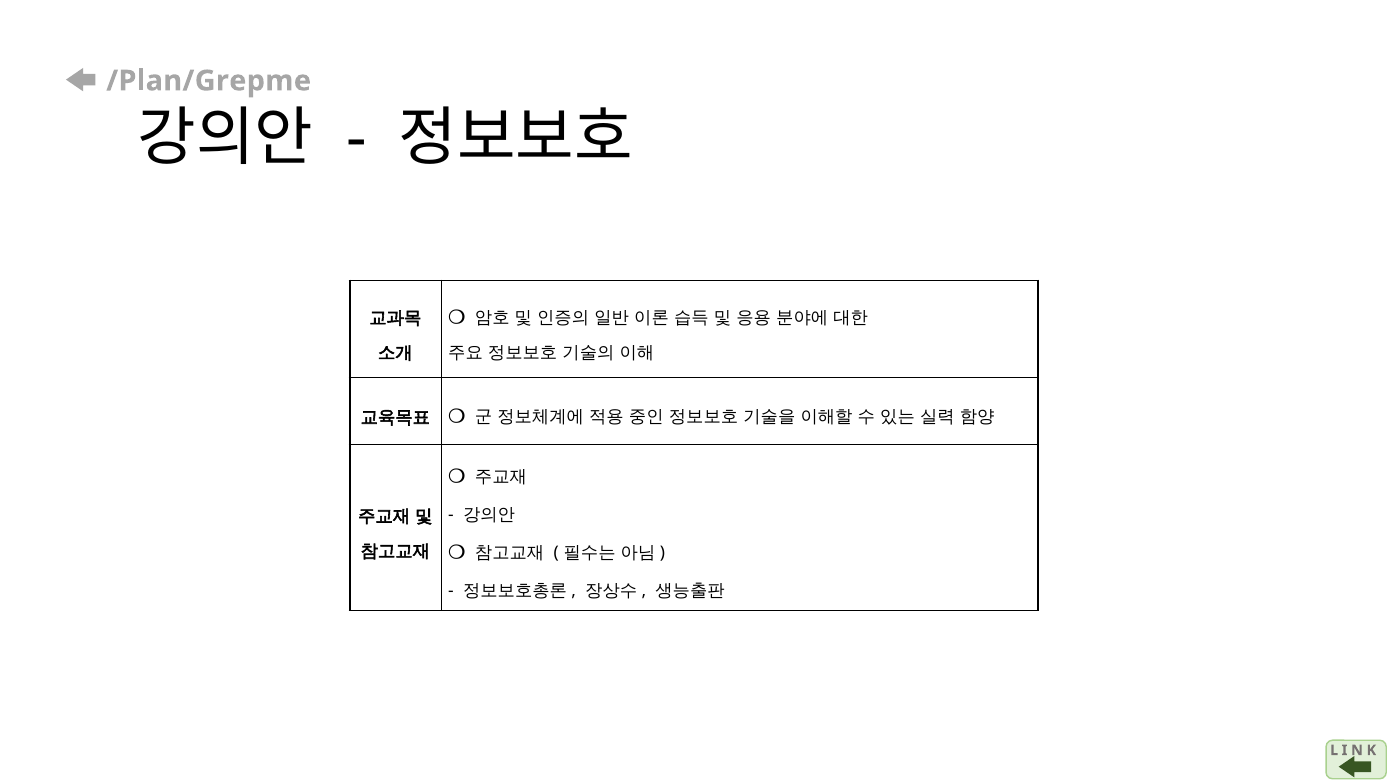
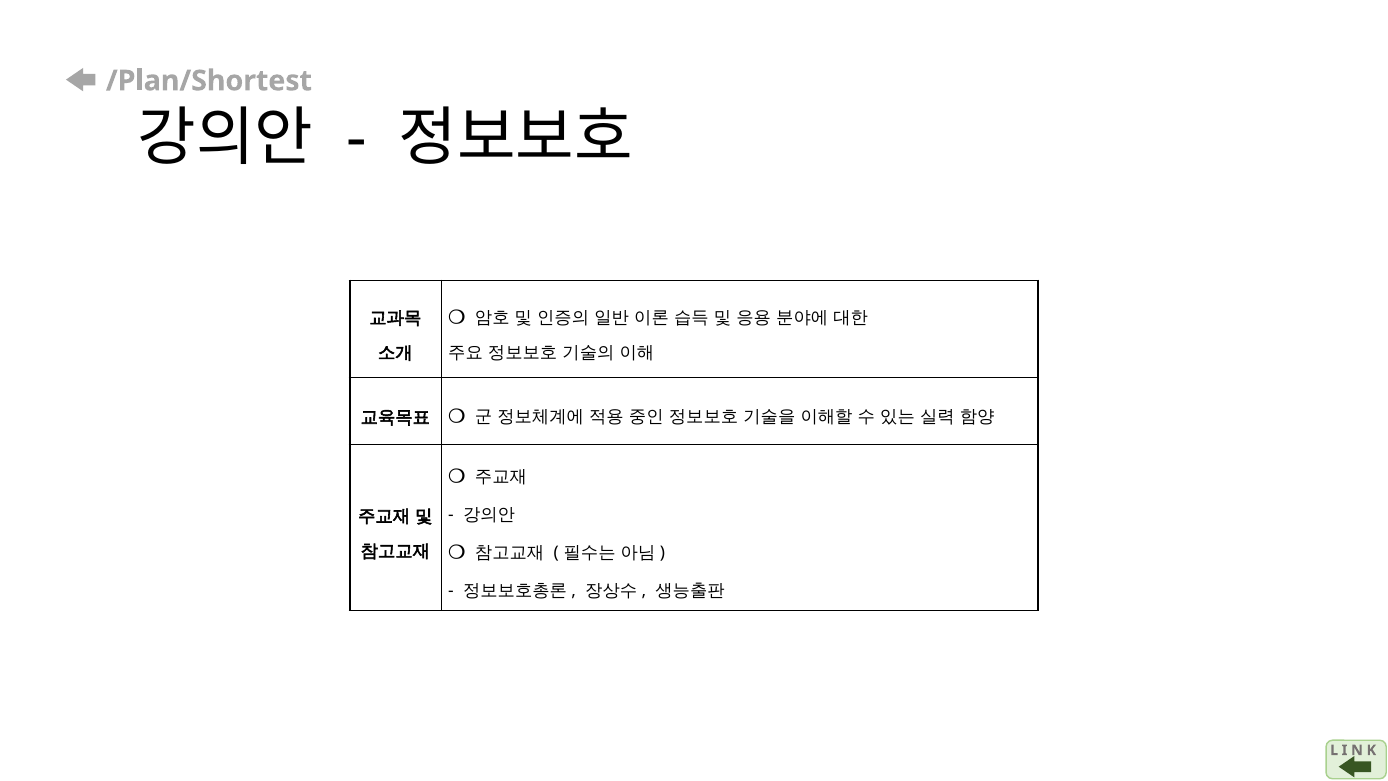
/Plan/Grepme: /Plan/Grepme -> /Plan/Shortest
